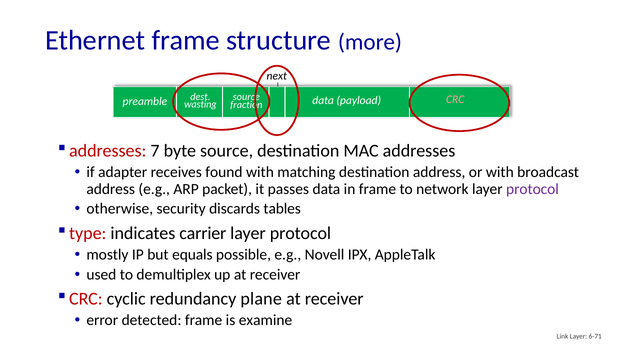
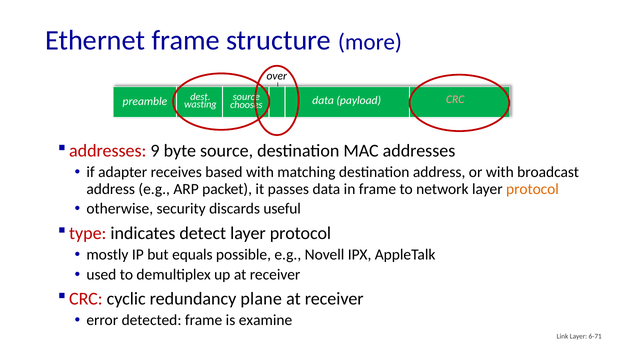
next: next -> over
fraction: fraction -> chooses
7: 7 -> 9
found: found -> based
protocol at (532, 189) colour: purple -> orange
tables: tables -> useful
carrier: carrier -> detect
